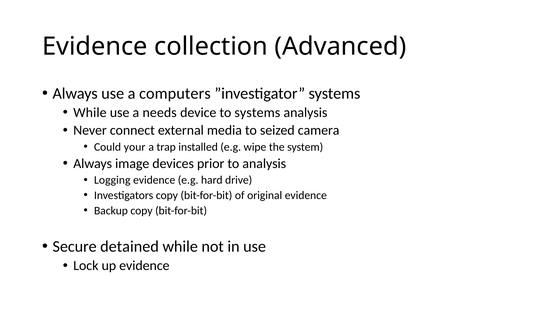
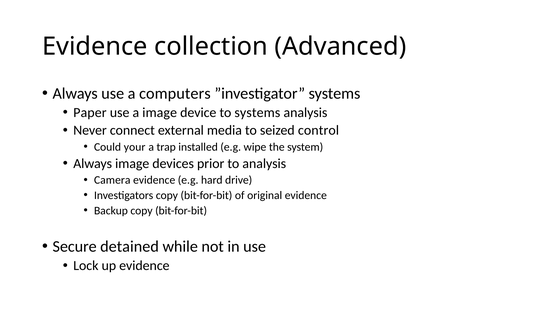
While at (90, 113): While -> Paper
a needs: needs -> image
camera: camera -> control
Logging: Logging -> Camera
